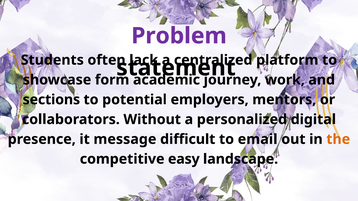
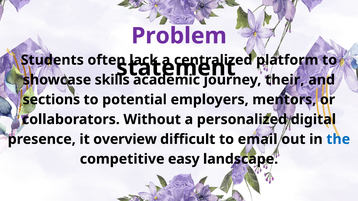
form: form -> skills
work: work -> their
message: message -> overview
the colour: orange -> blue
